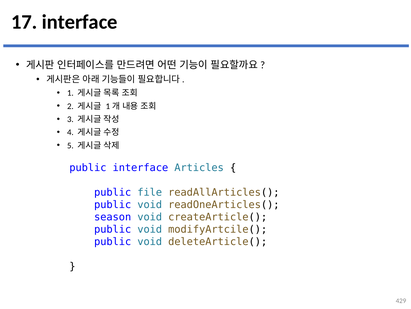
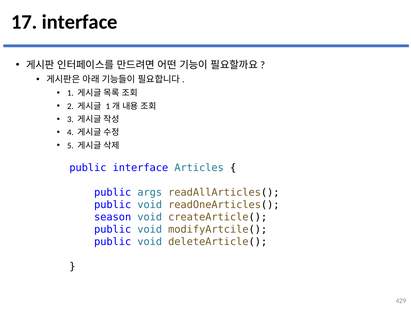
file: file -> args
